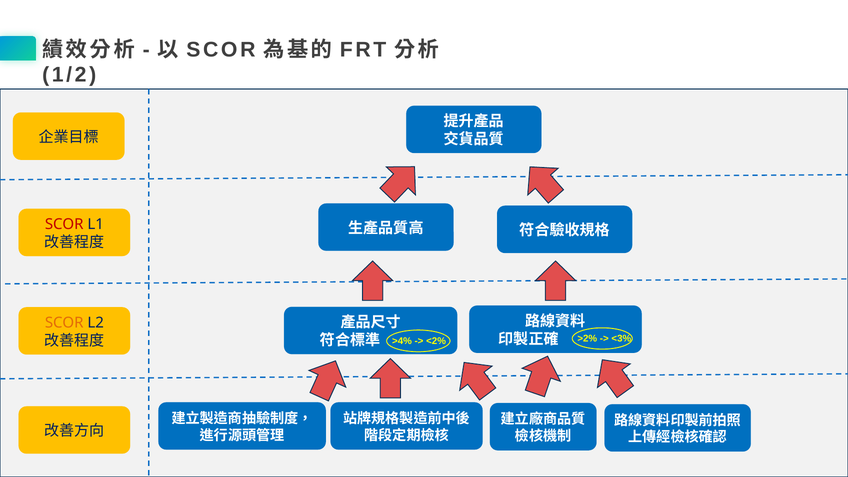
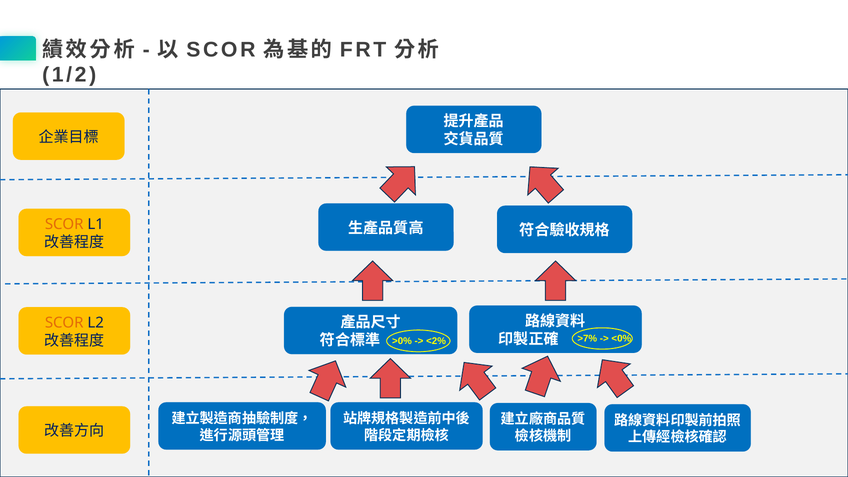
SCOR at (64, 224) colour: red -> orange
>4%: >4% -> >0%
>2%: >2% -> >7%
<3%: <3% -> <0%
